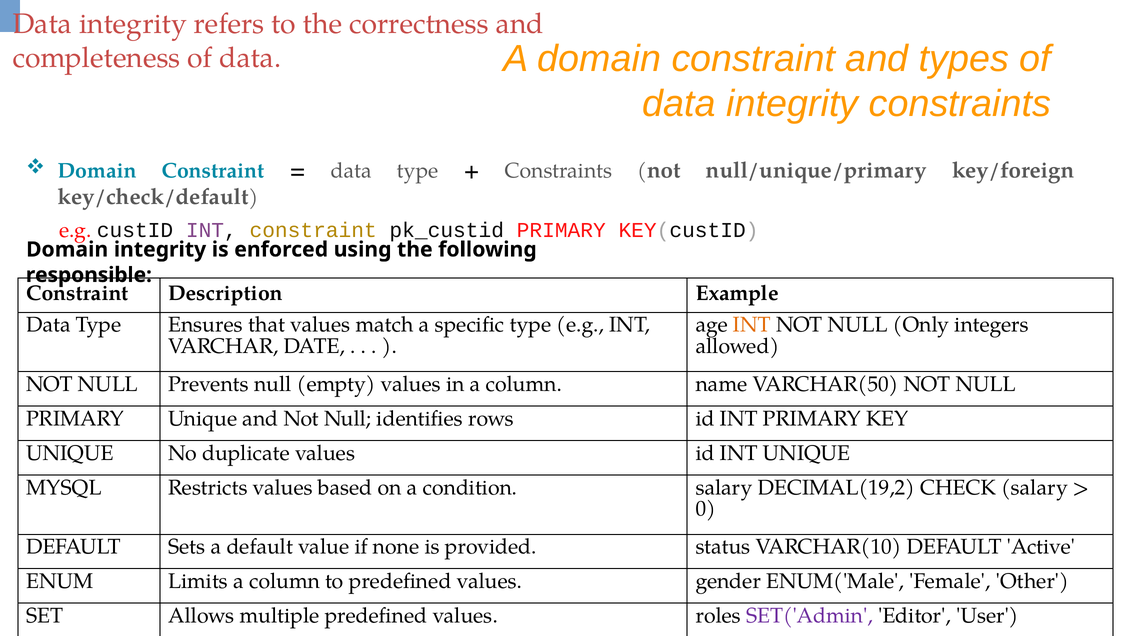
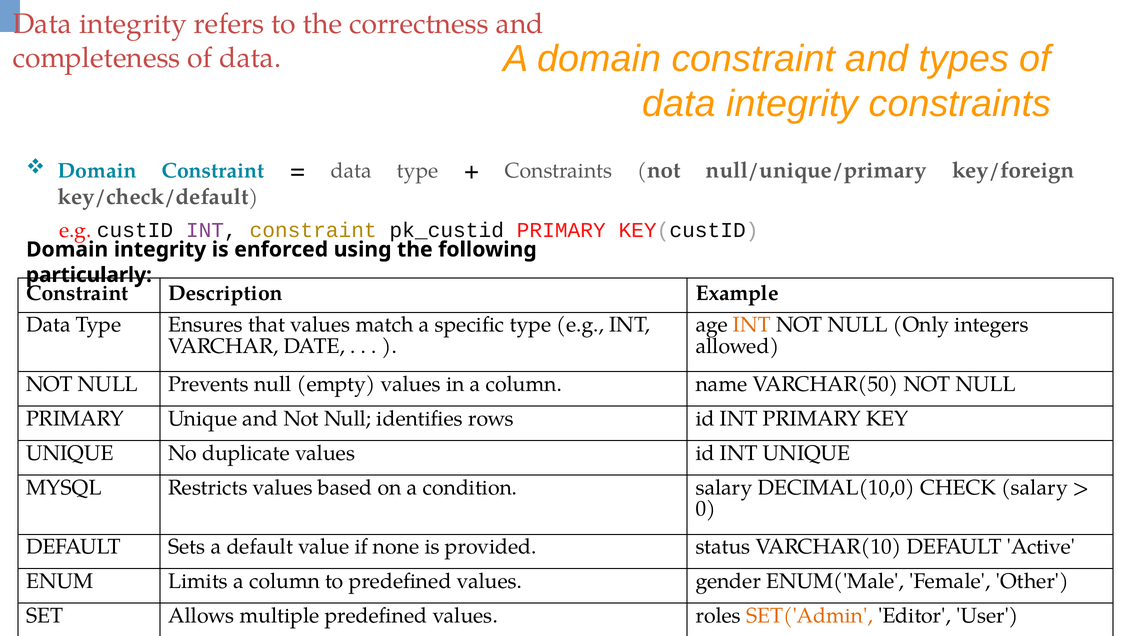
responsible: responsible -> particularly
DECIMAL(19,2: DECIMAL(19,2 -> DECIMAL(10,0
SET('Admin colour: purple -> orange
